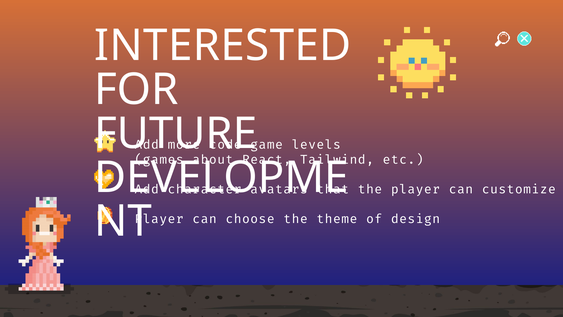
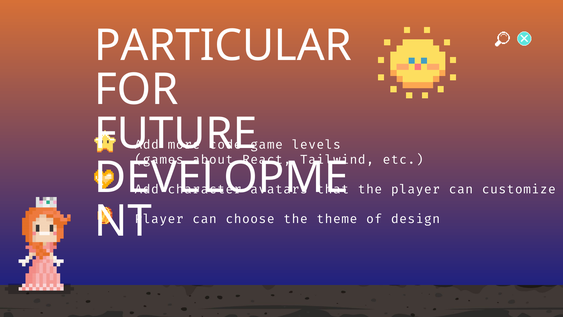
INTERESTED: INTERESTED -> PARTICULAR
